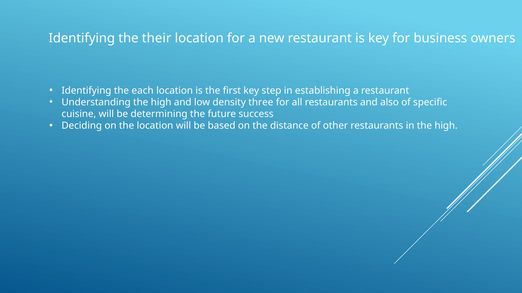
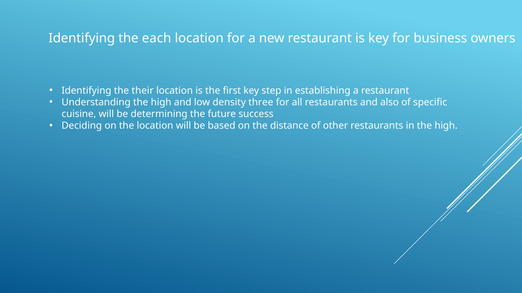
their: their -> each
each: each -> their
